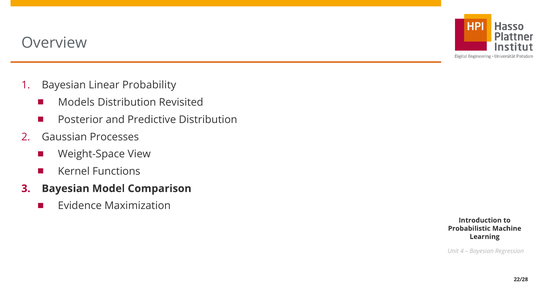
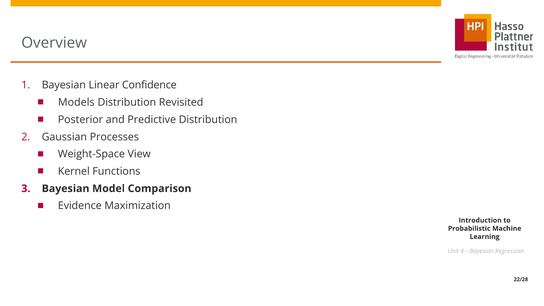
Probability: Probability -> Confidence
